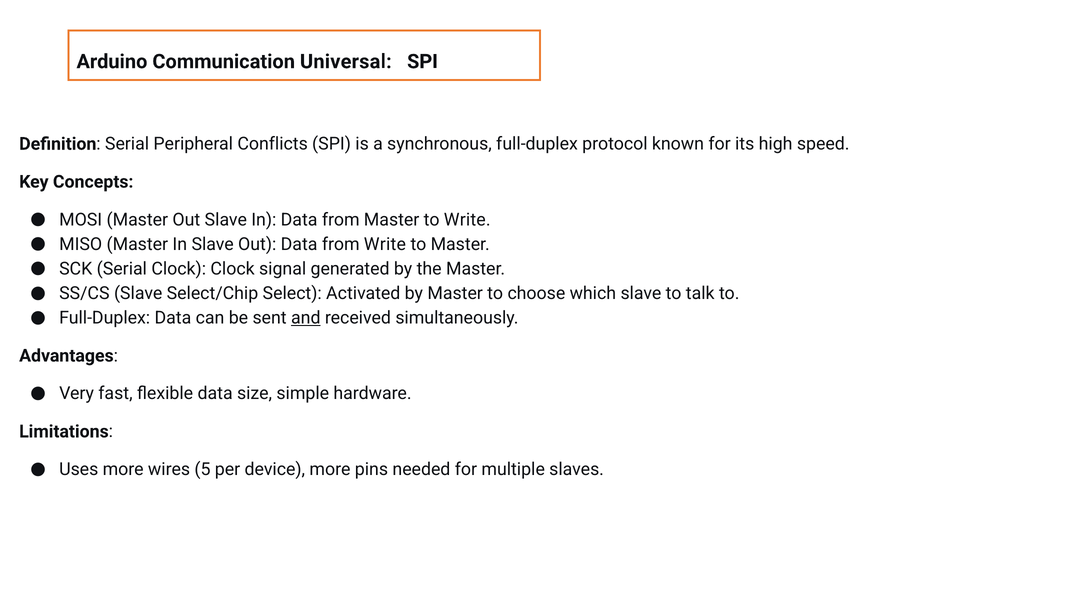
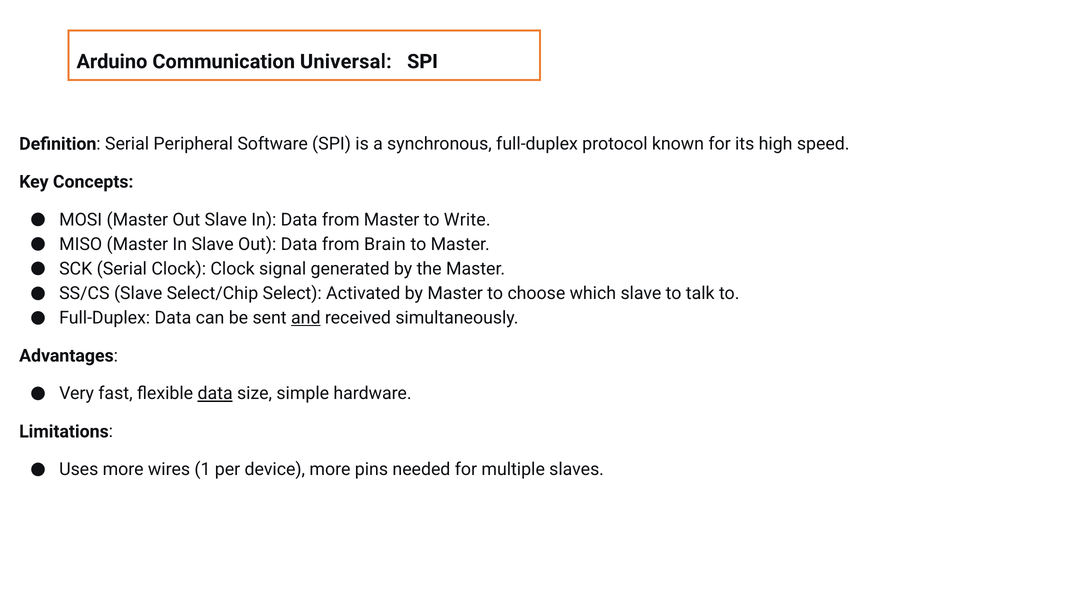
Conflicts: Conflicts -> Software
from Write: Write -> Brain
data at (215, 393) underline: none -> present
5: 5 -> 1
